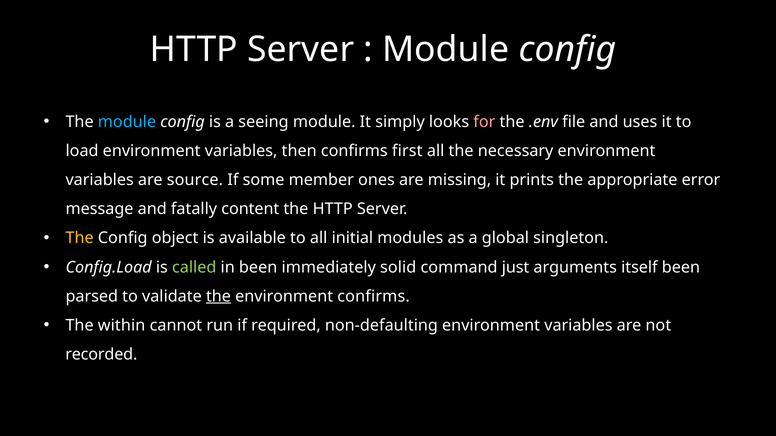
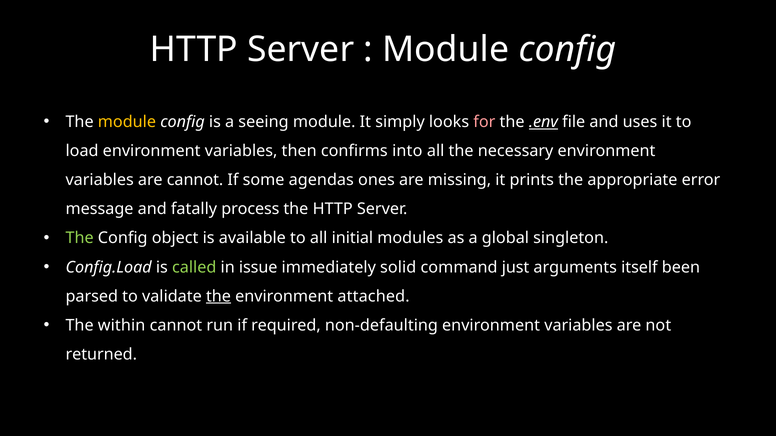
module at (127, 122) colour: light blue -> yellow
.env underline: none -> present
first: first -> into
are source: source -> cannot
member: member -> agendas
content: content -> process
The at (80, 238) colour: yellow -> light green
in been: been -> issue
environment confirms: confirms -> attached
recorded: recorded -> returned
